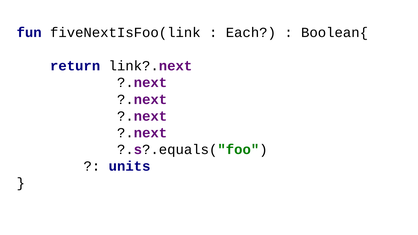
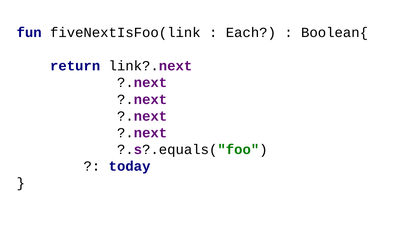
units: units -> today
